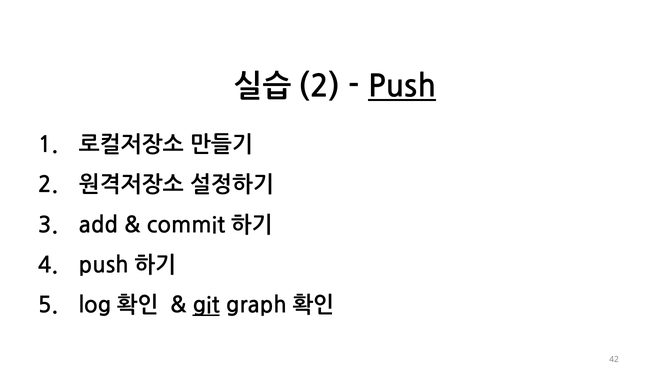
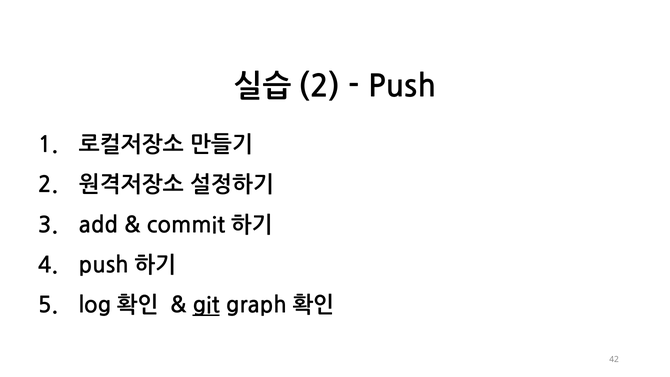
Push underline: present -> none
